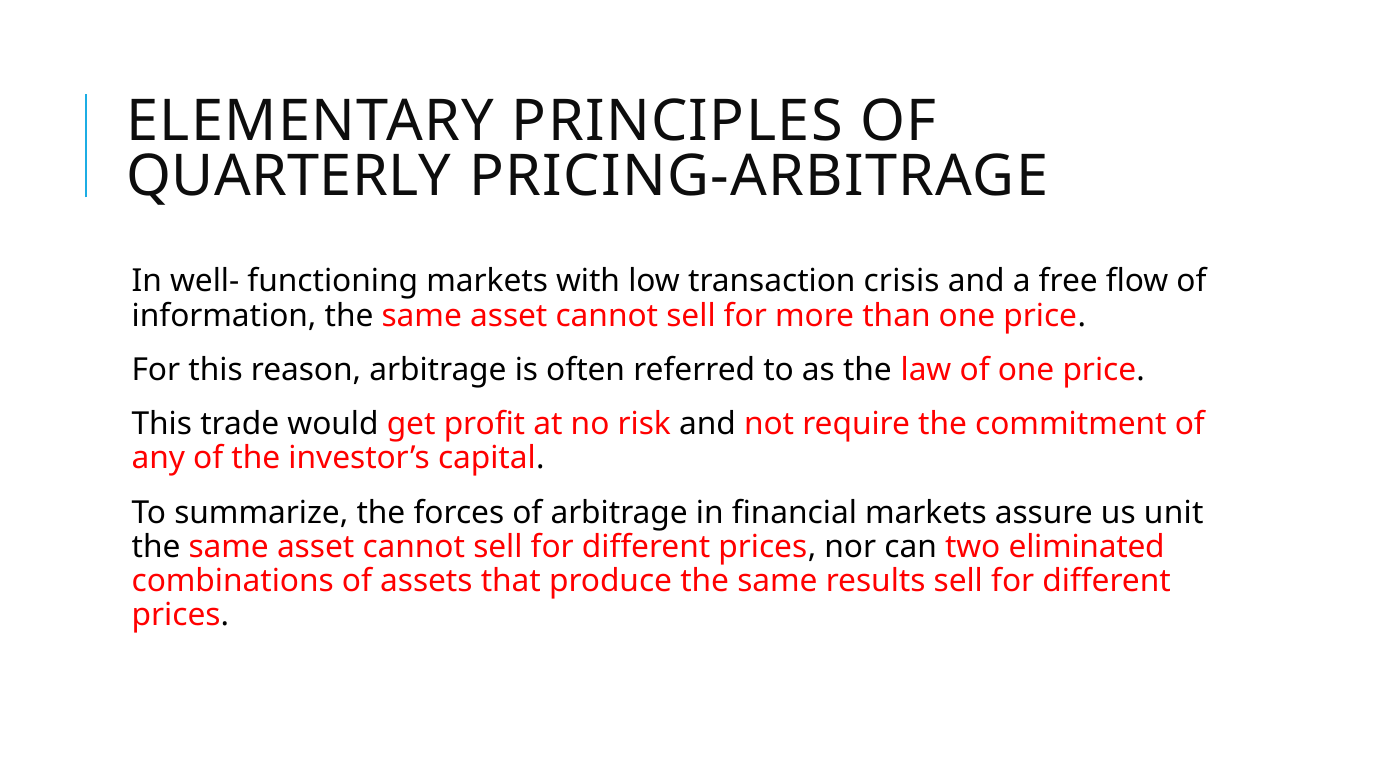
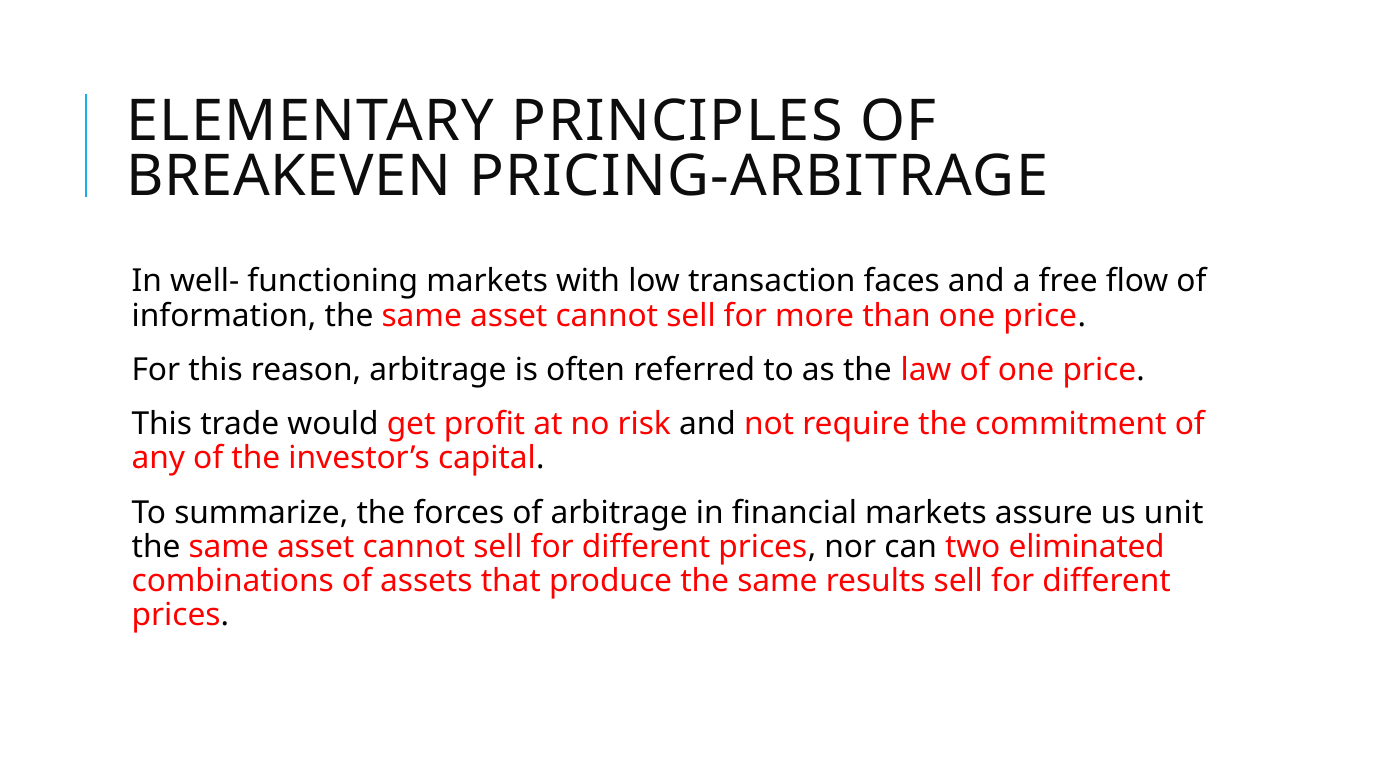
QUARTERLY: QUARTERLY -> BREAKEVEN
crisis: crisis -> faces
